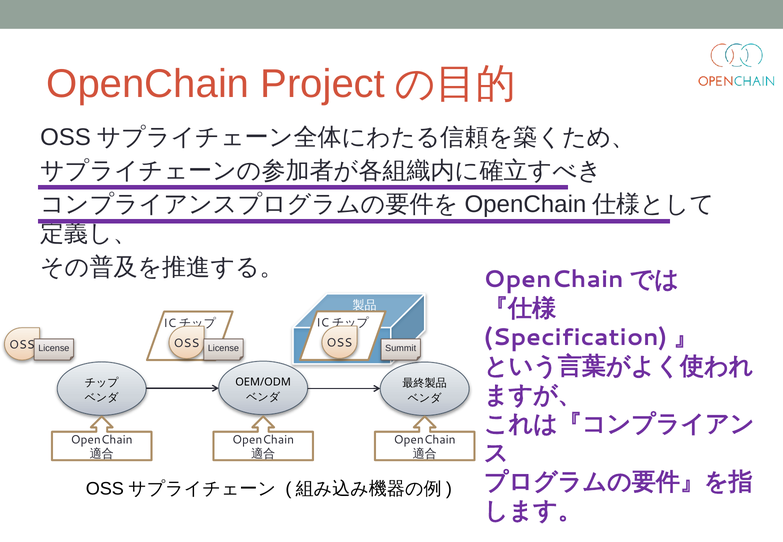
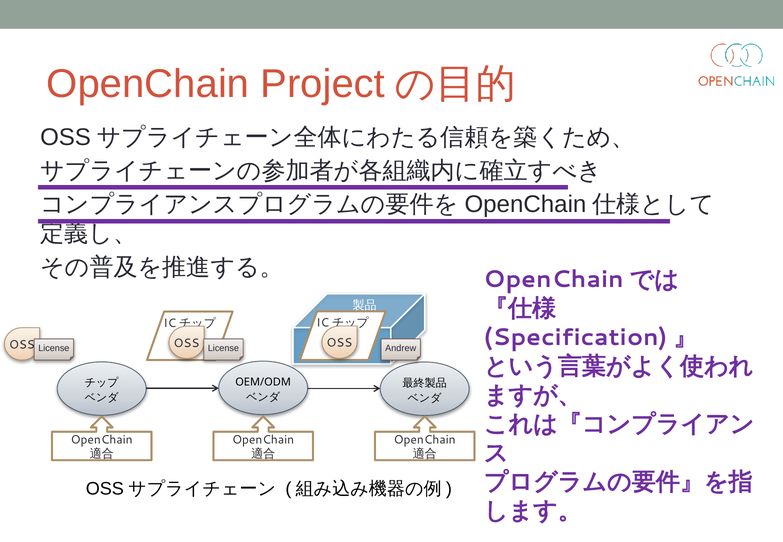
Summit: Summit -> Andrew
